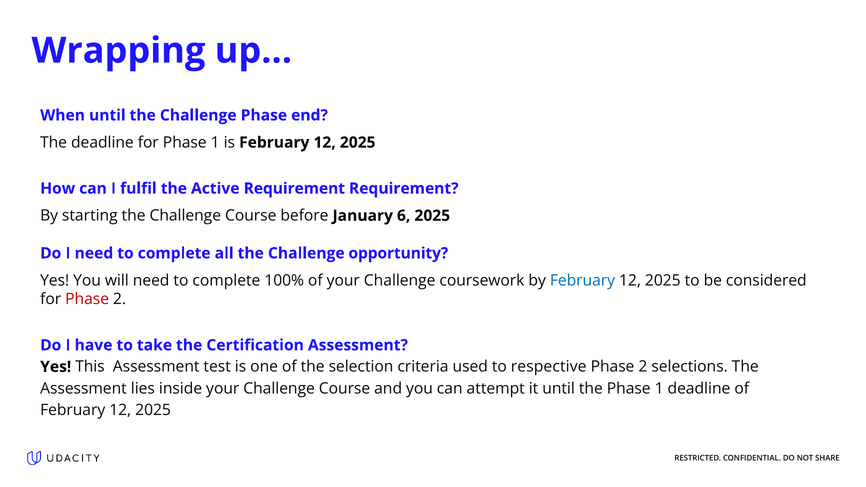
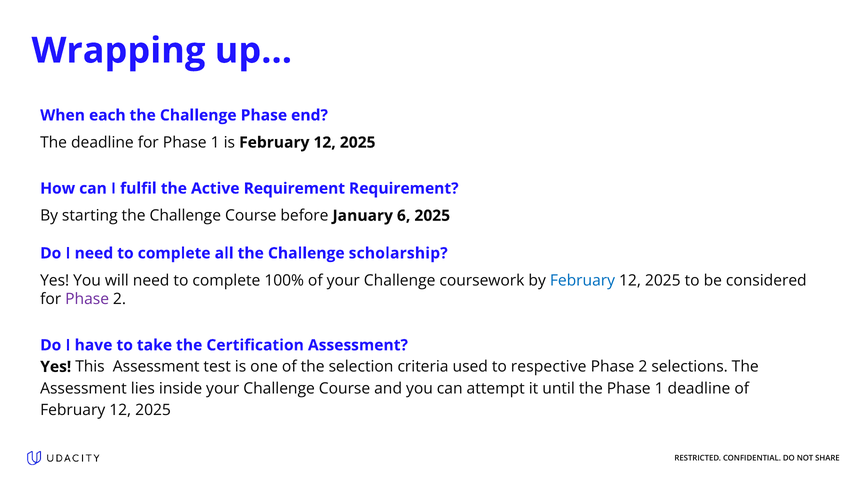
When until: until -> each
opportunity: opportunity -> scholarship
Phase at (87, 299) colour: red -> purple
